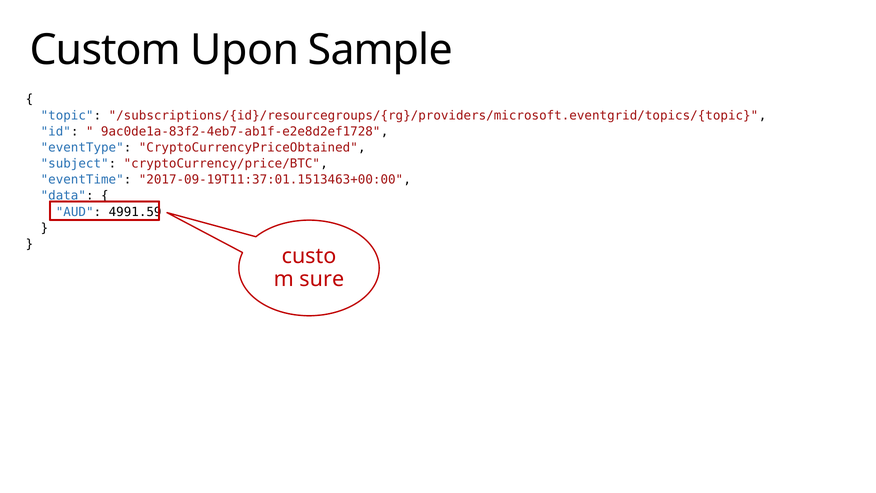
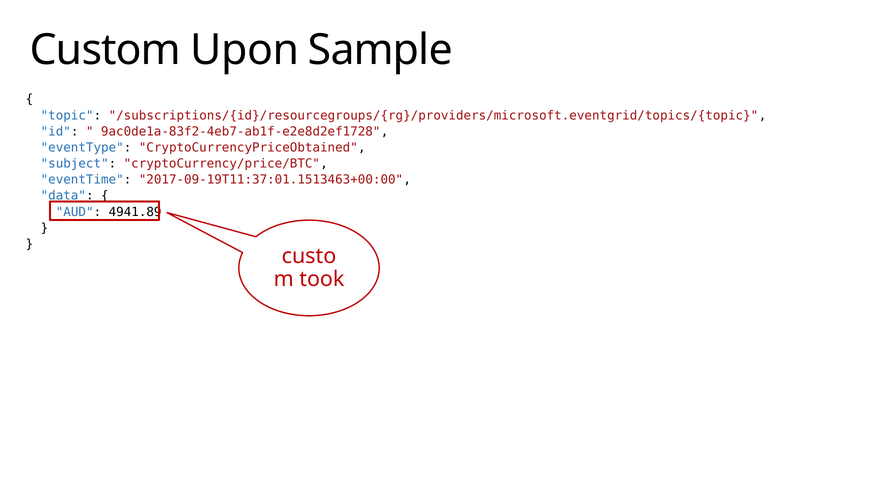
4991.59: 4991.59 -> 4941.89
sure: sure -> took
